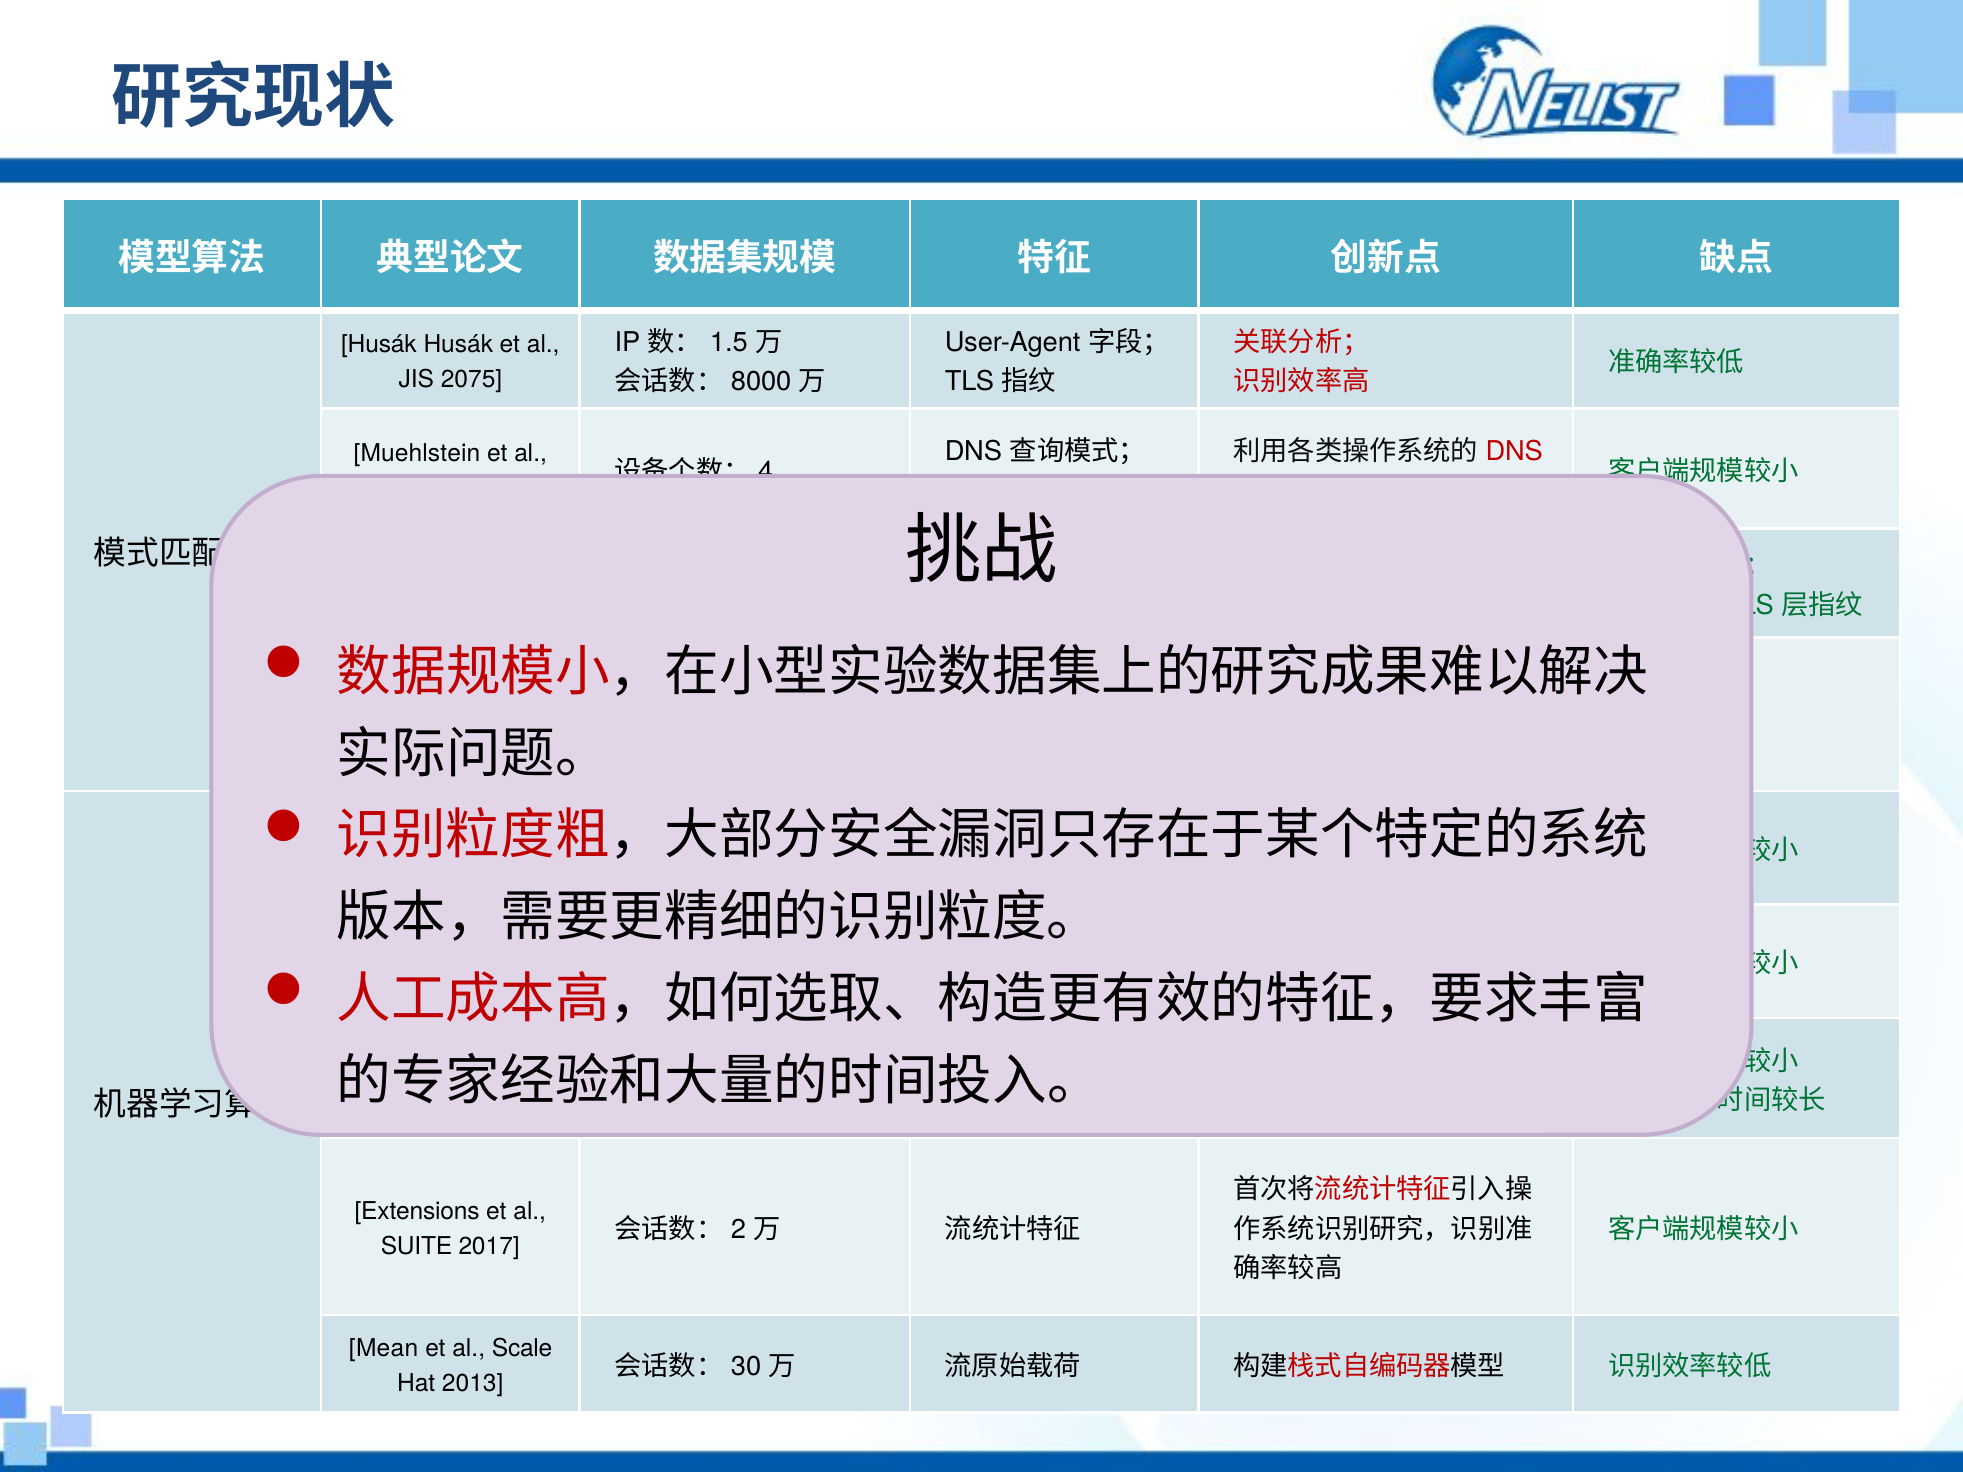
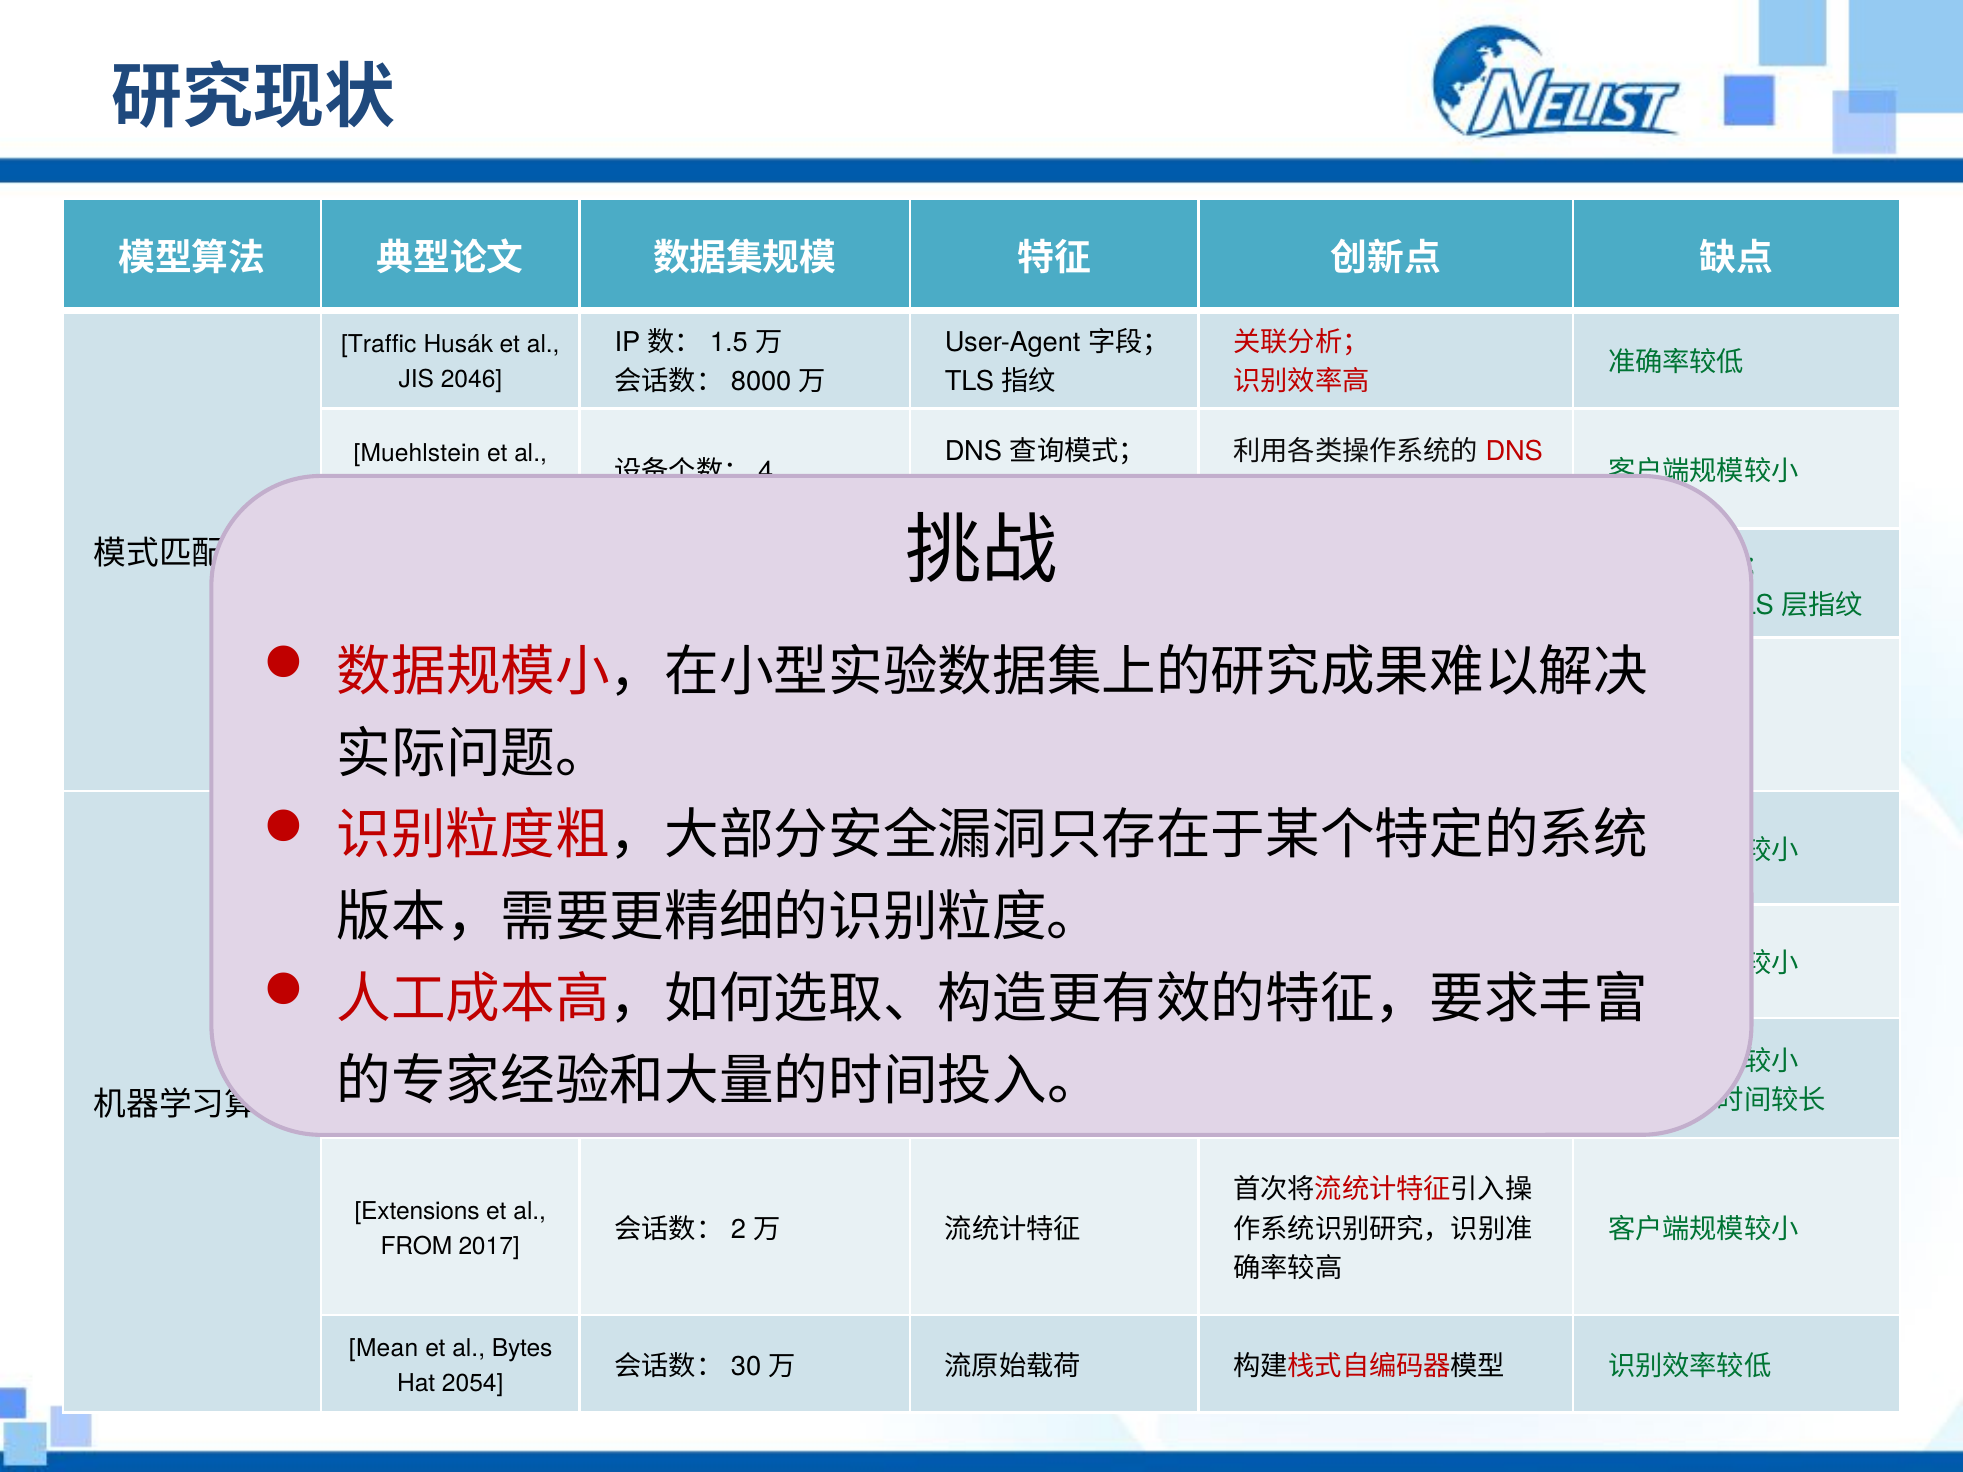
Husák at (379, 344): Husák -> Traffic
2075: 2075 -> 2046
SUITE: SUITE -> FROM
Scale: Scale -> Bytes
Hat 2013: 2013 -> 2054
